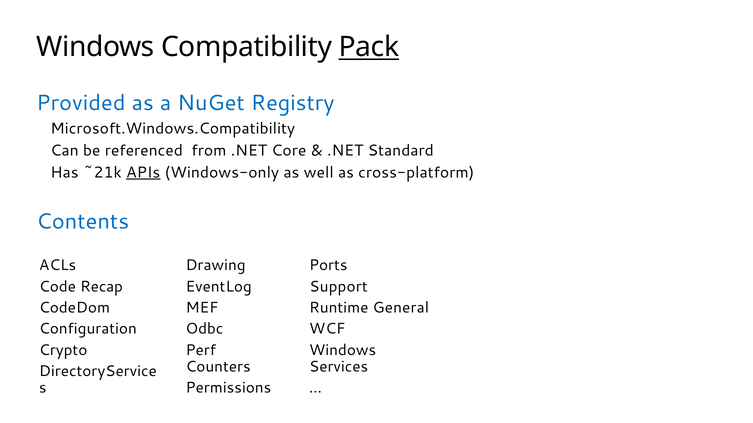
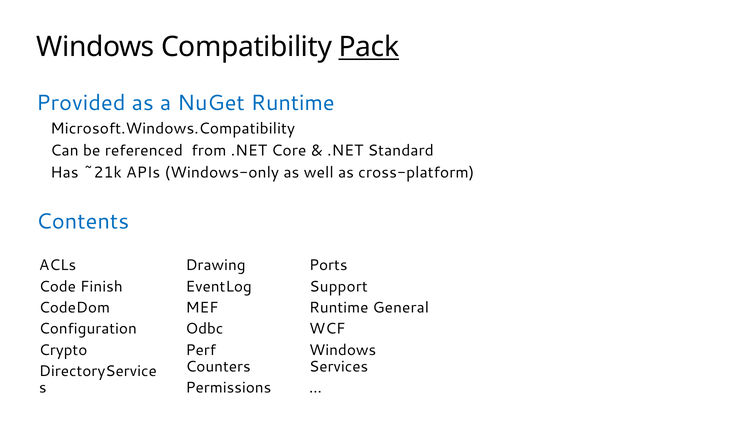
NuGet Registry: Registry -> Runtime
APIs underline: present -> none
Recap: Recap -> Finish
